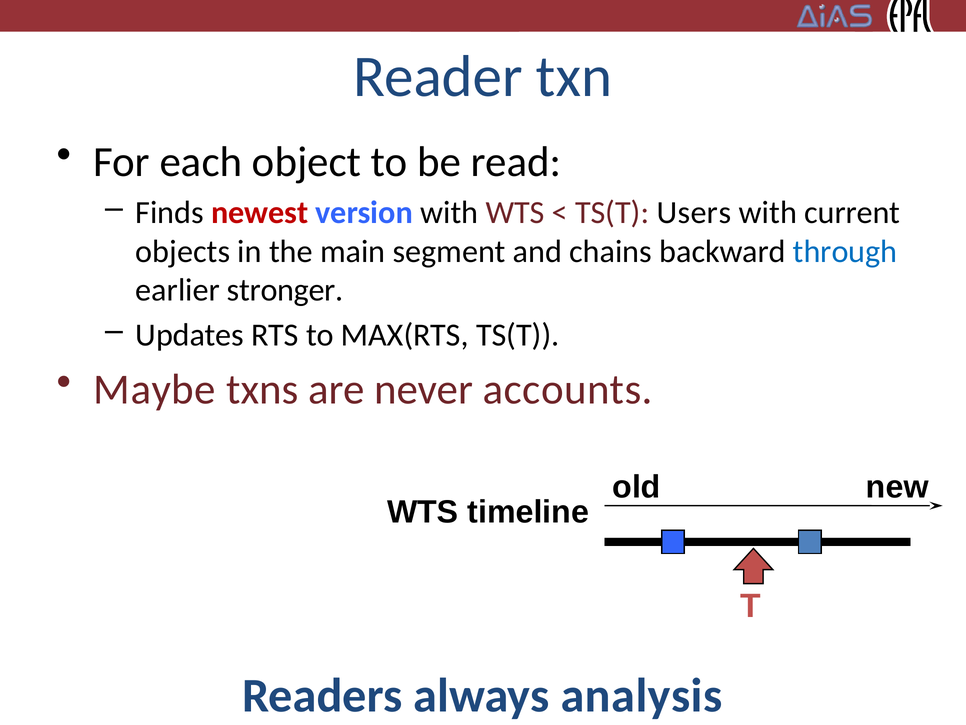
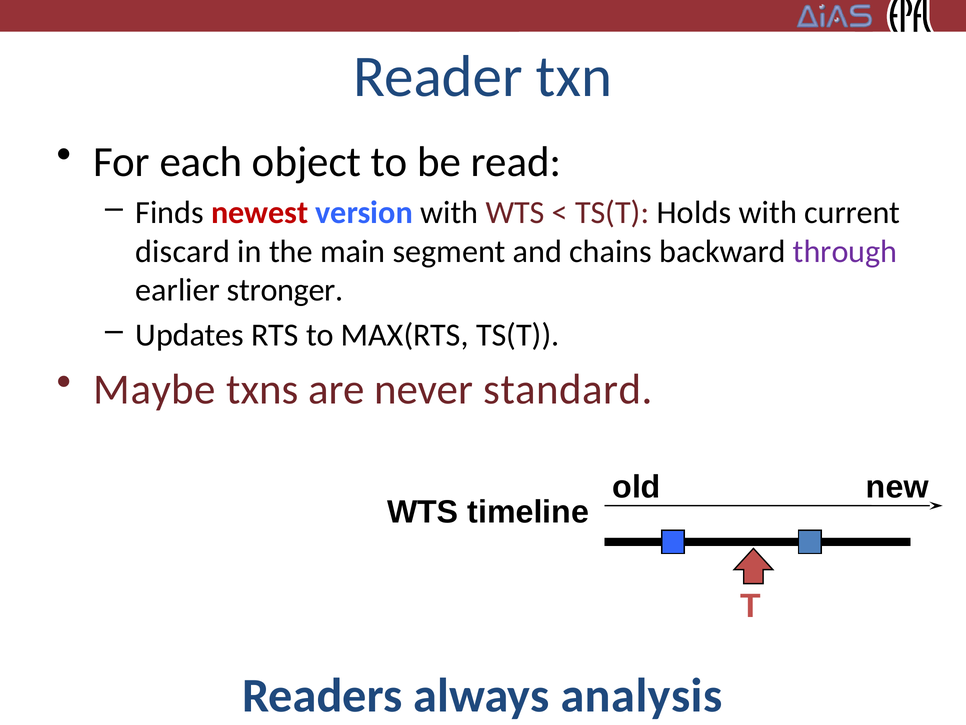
Users: Users -> Holds
objects: objects -> discard
through colour: blue -> purple
accounts: accounts -> standard
